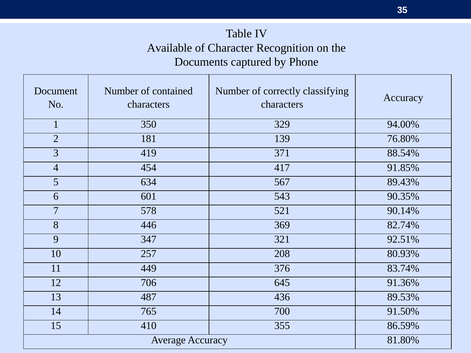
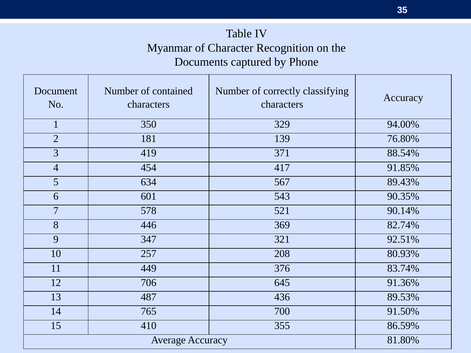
Available: Available -> Myanmar
